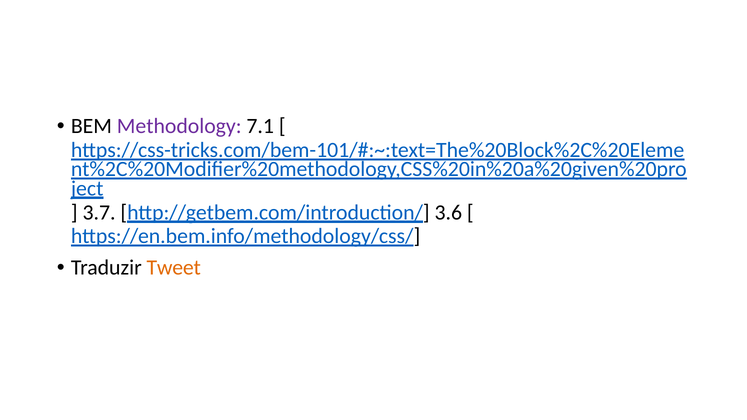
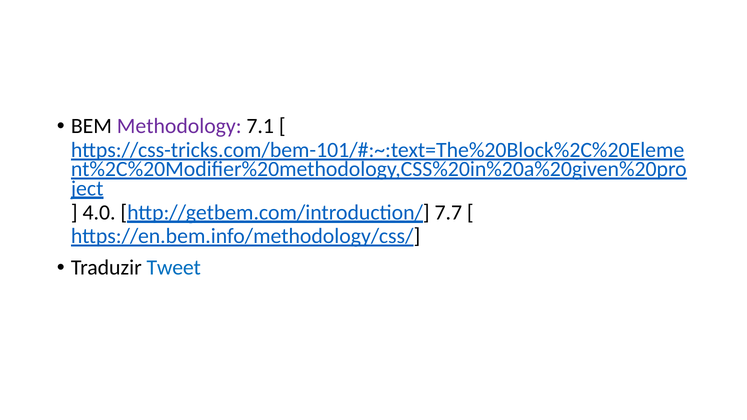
3.7: 3.7 -> 4.0
3.6: 3.6 -> 7.7
Tweet colour: orange -> blue
